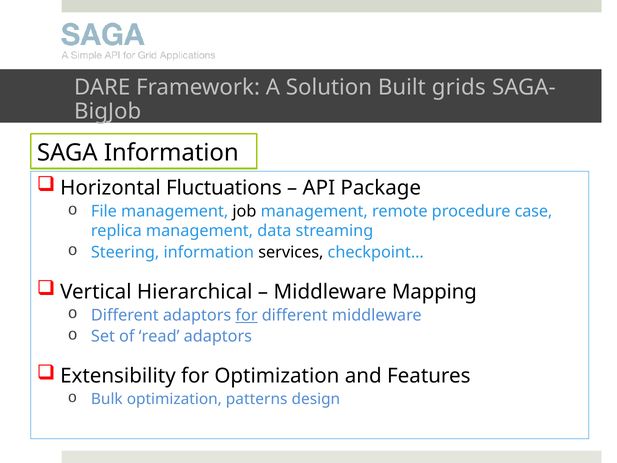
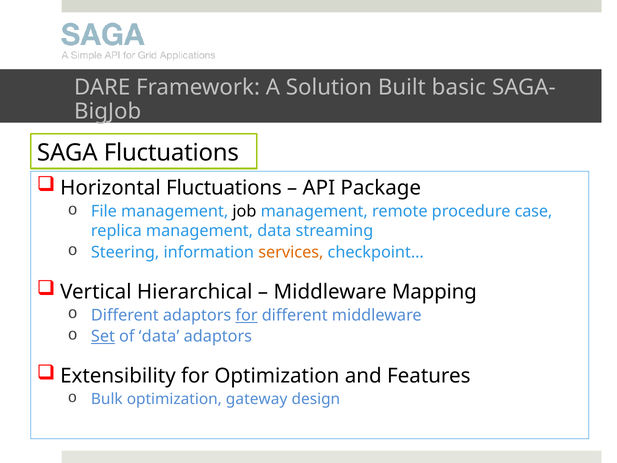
grids: grids -> basic
SAGA Information: Information -> Fluctuations
services colour: black -> orange
Set underline: none -> present
of read: read -> data
patterns: patterns -> gateway
